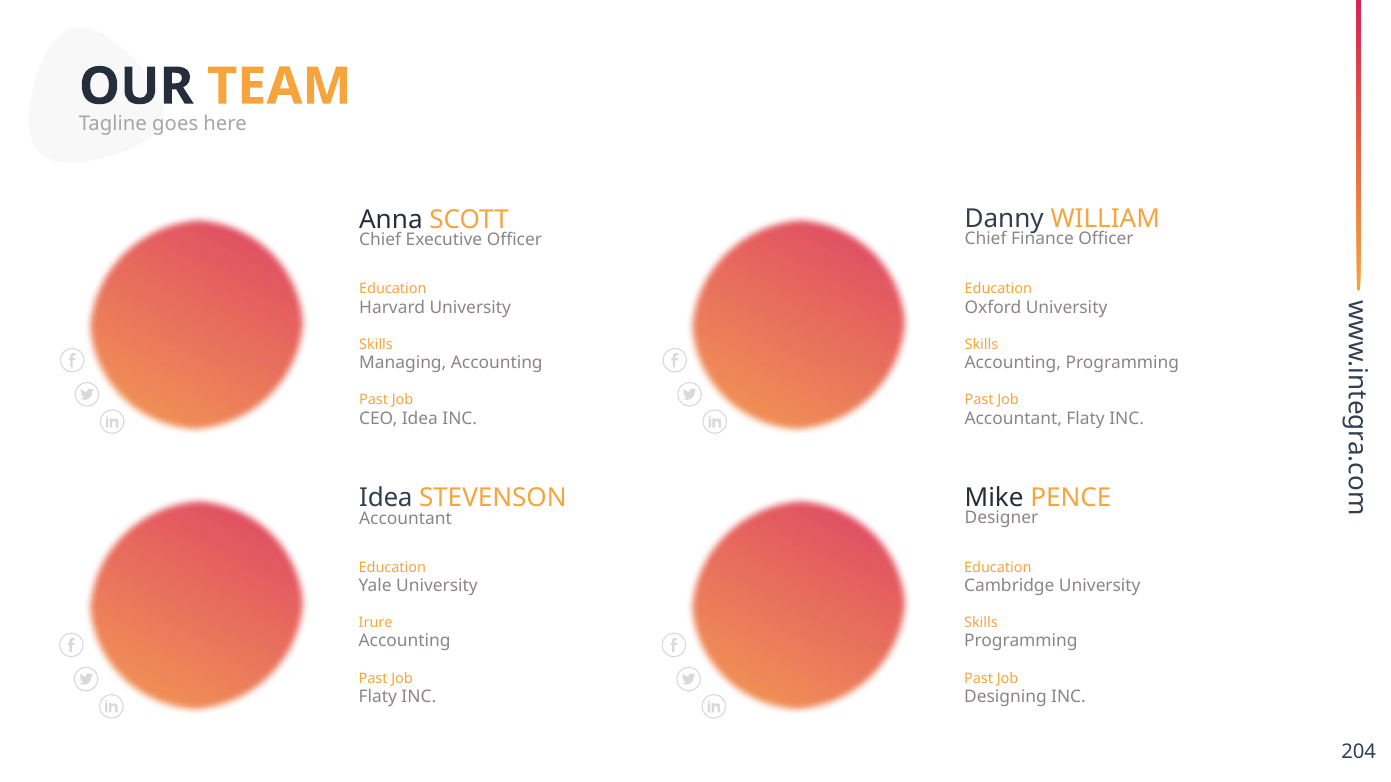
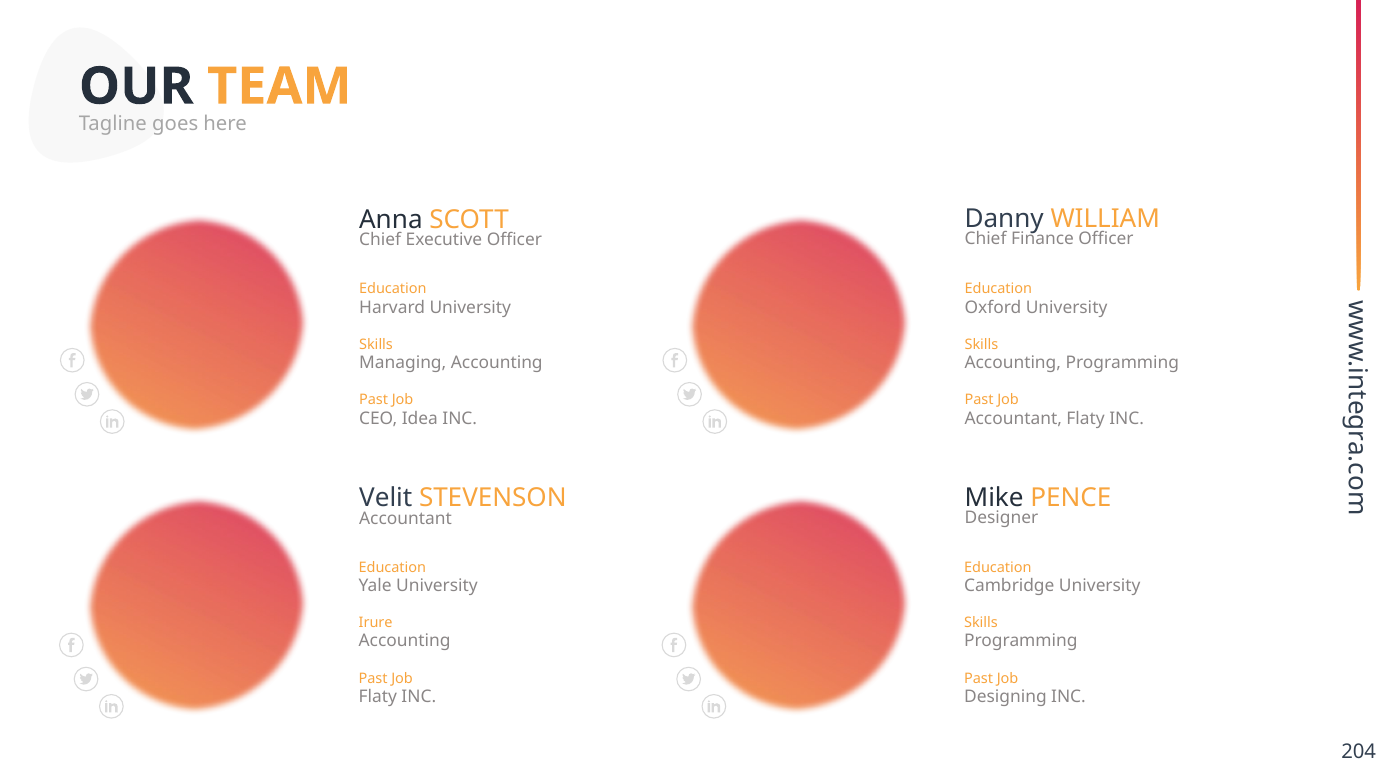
Idea at (386, 499): Idea -> Velit
